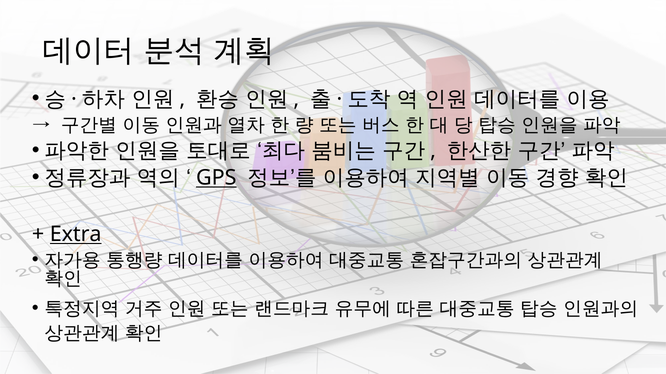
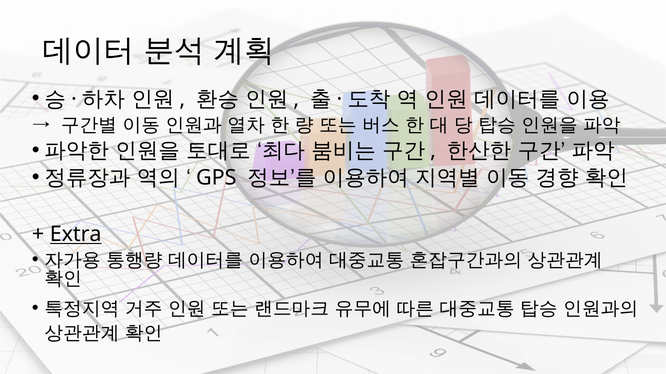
GPS underline: present -> none
